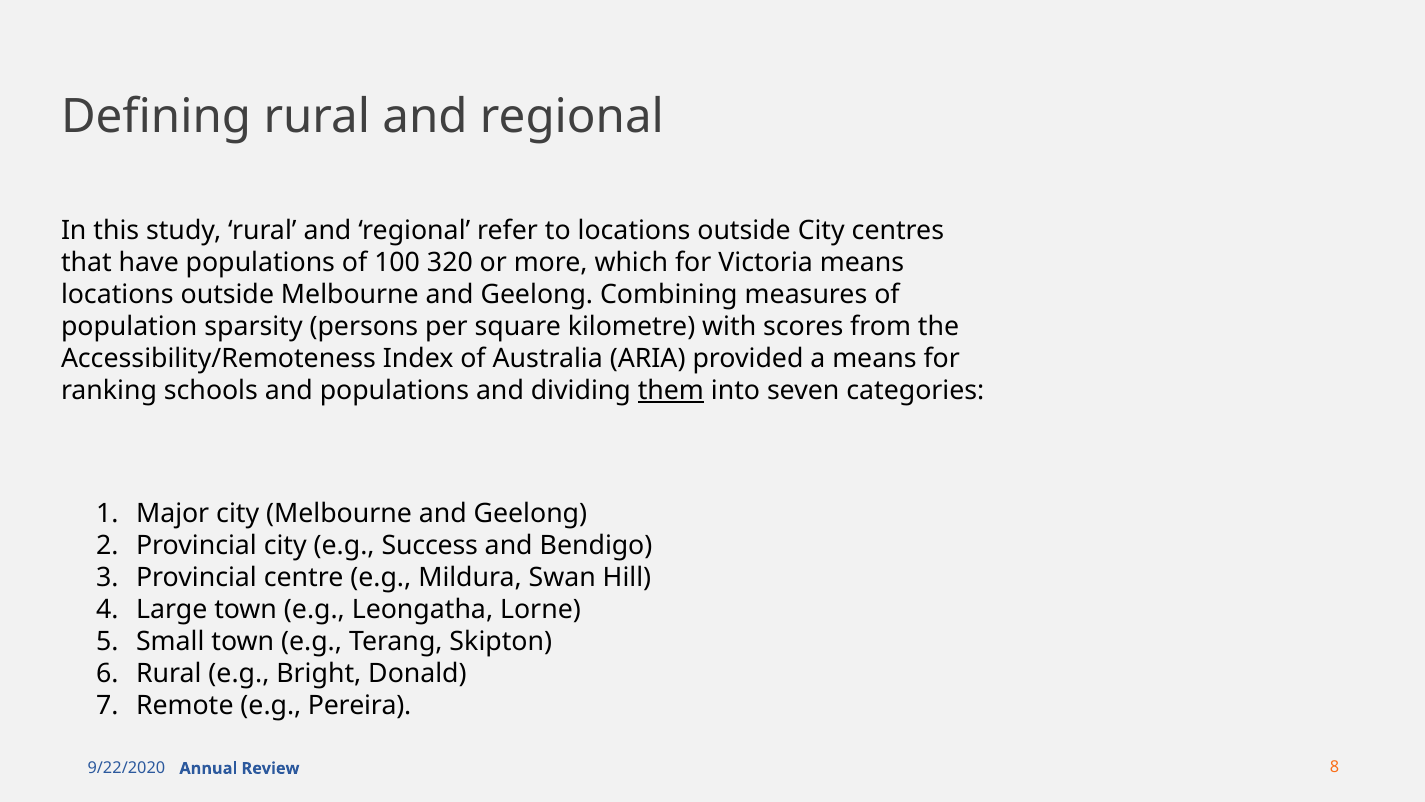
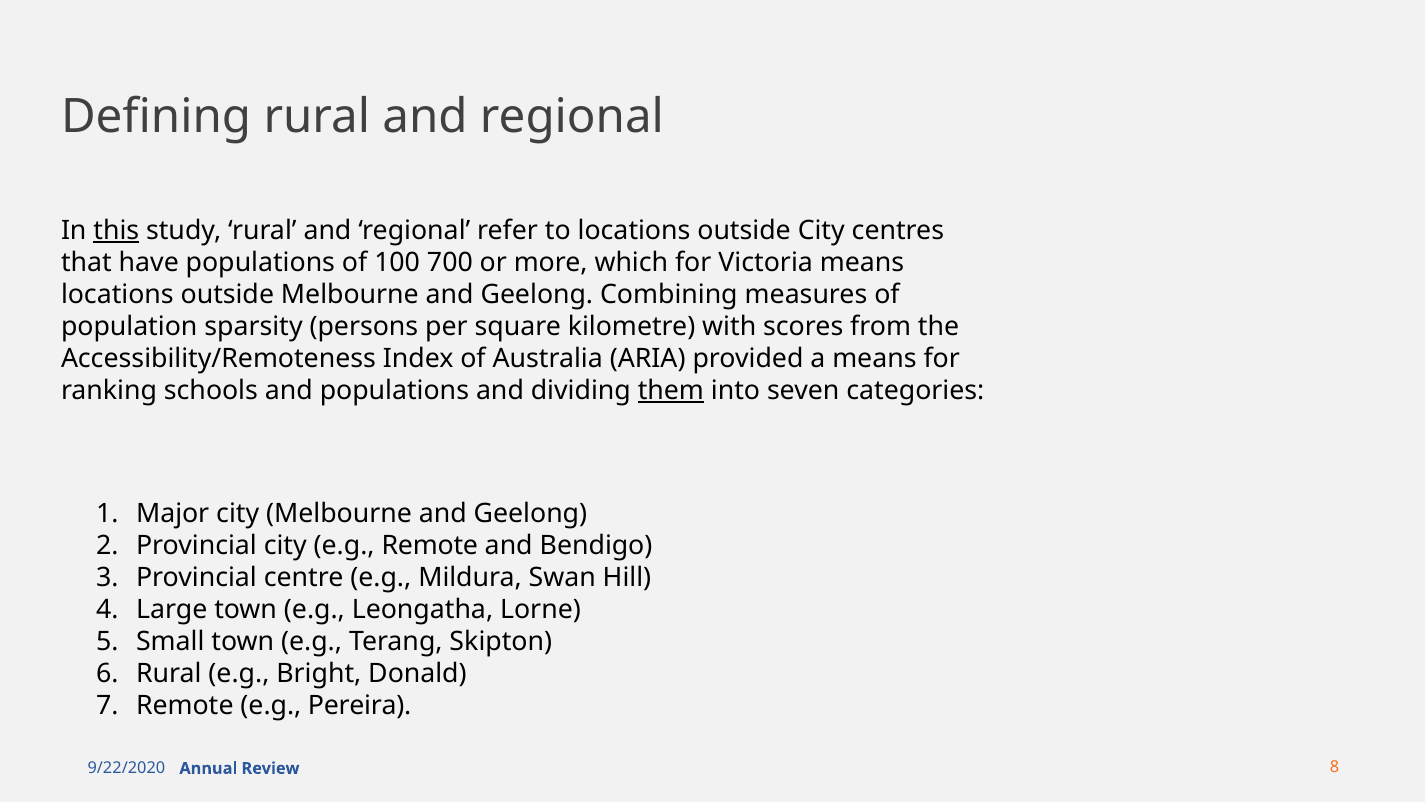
this underline: none -> present
320: 320 -> 700
e.g Success: Success -> Remote
